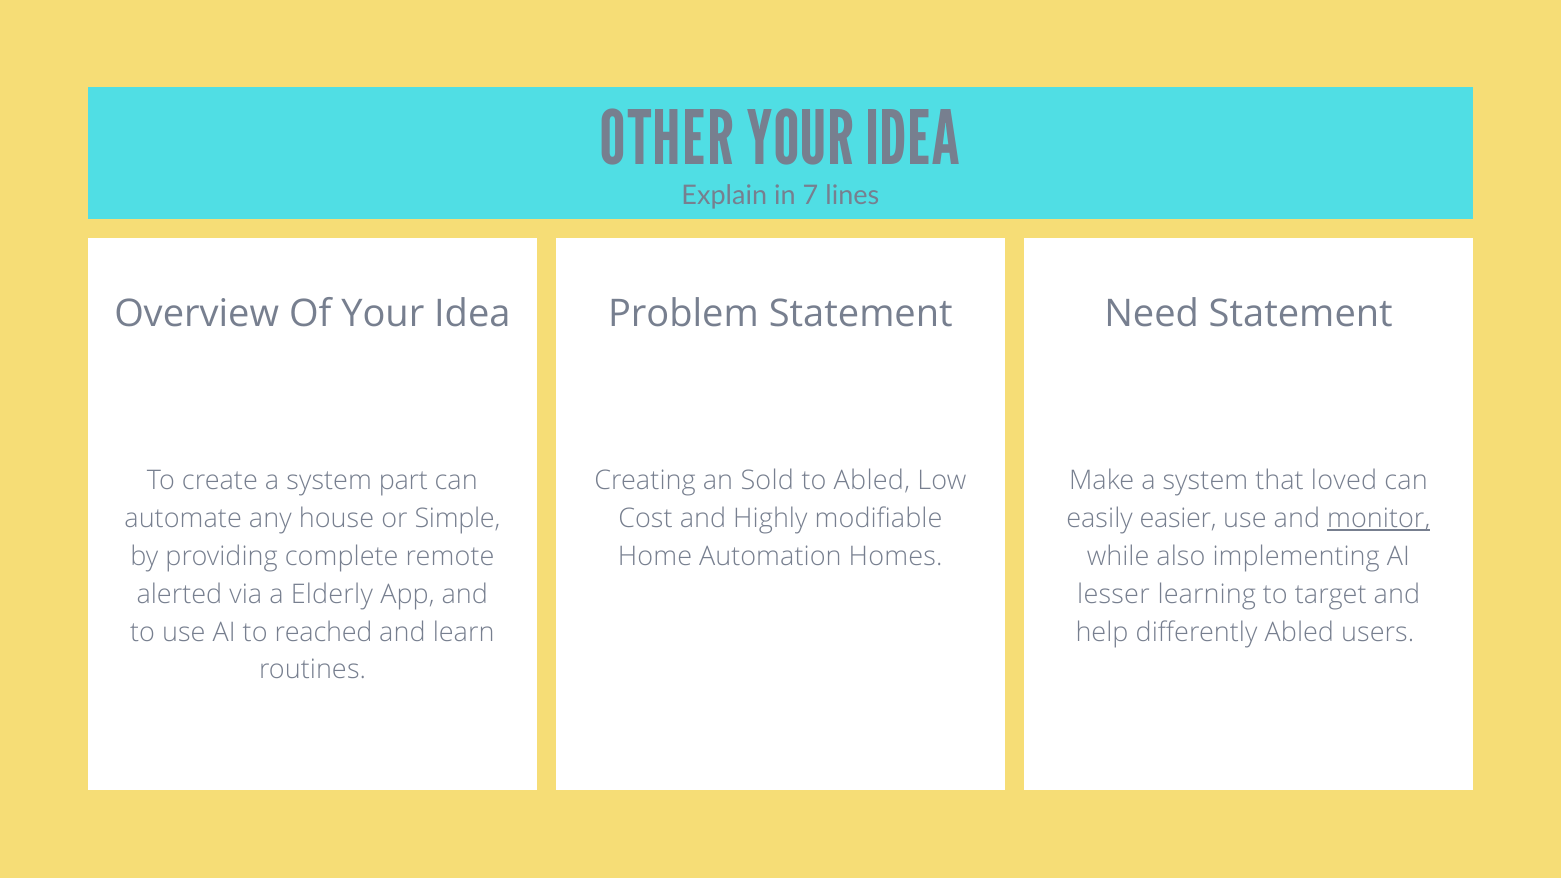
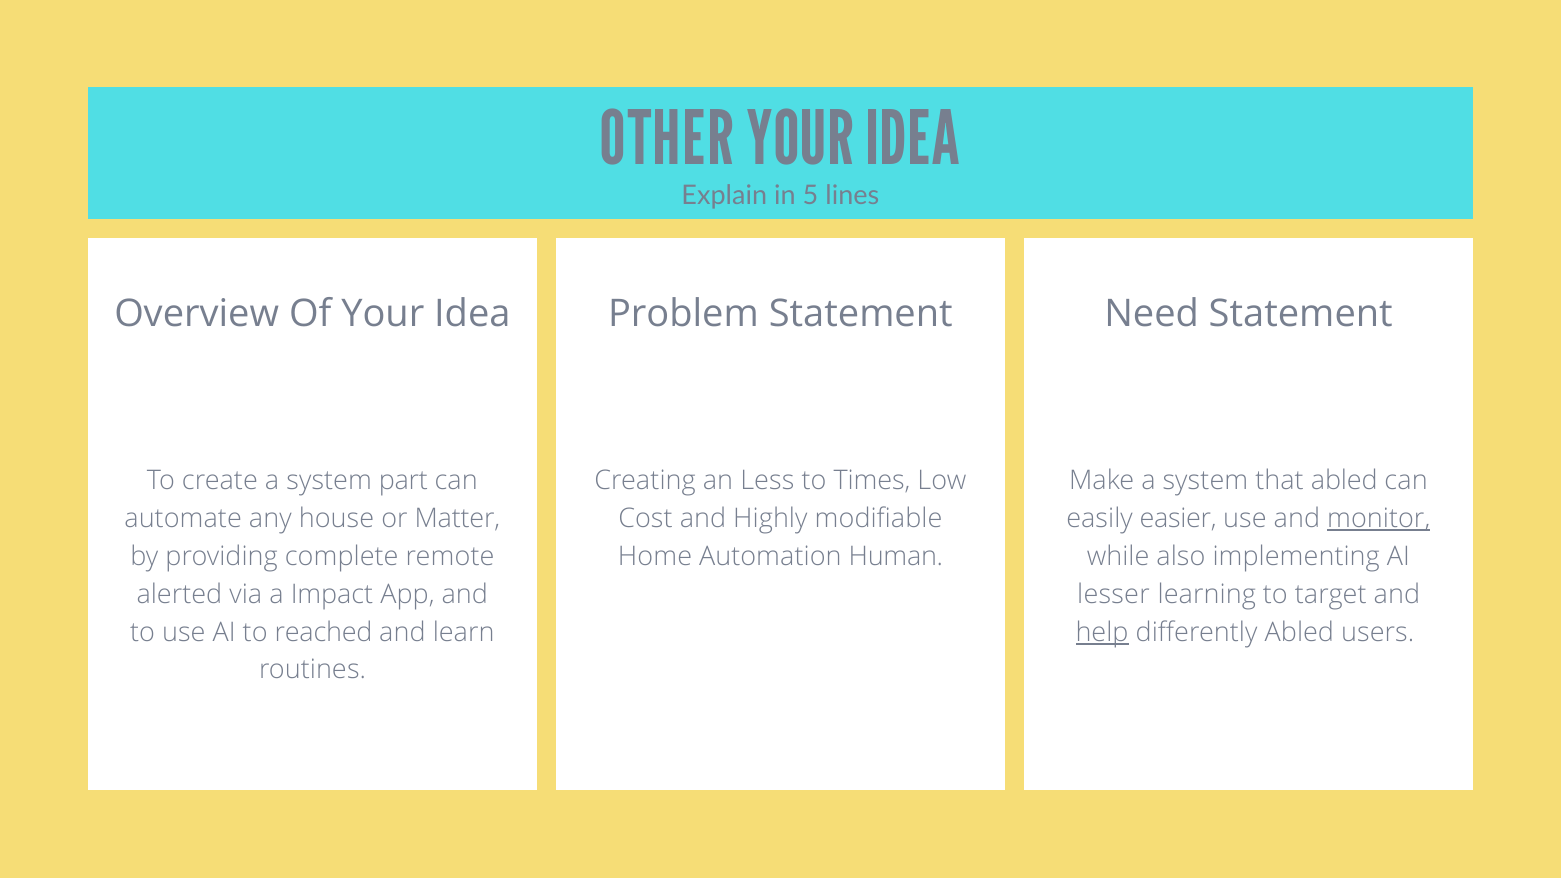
7: 7 -> 5
Sold: Sold -> Less
to Abled: Abled -> Times
that loved: loved -> abled
Simple: Simple -> Matter
Homes: Homes -> Human
Elderly: Elderly -> Impact
help underline: none -> present
